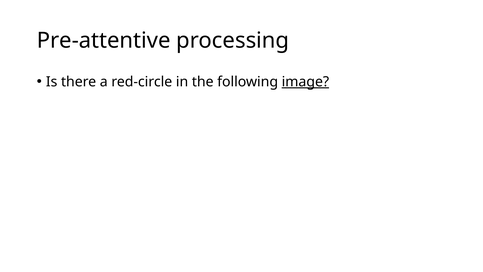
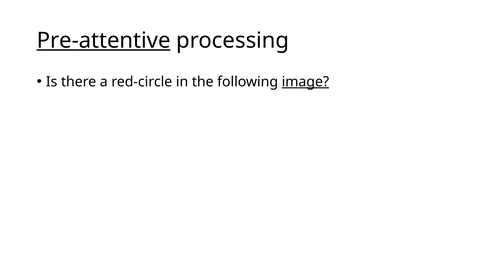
Pre-attentive underline: none -> present
